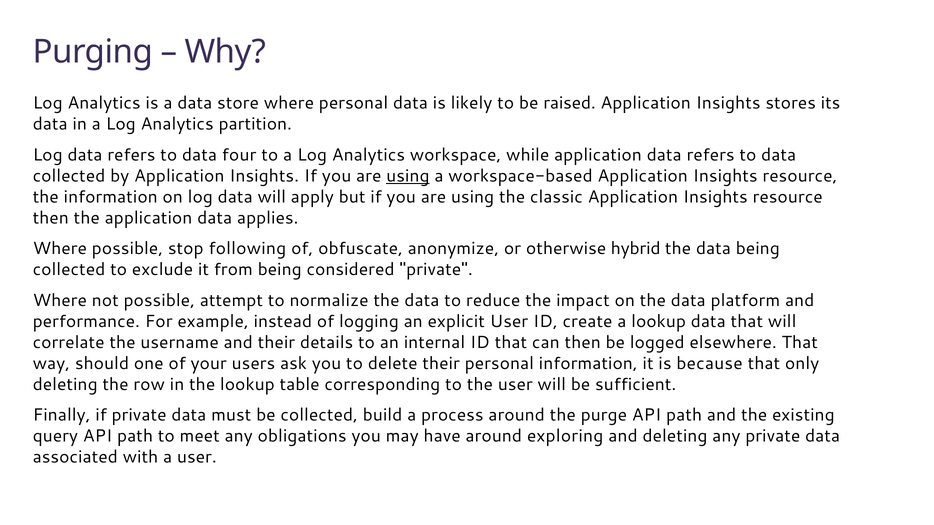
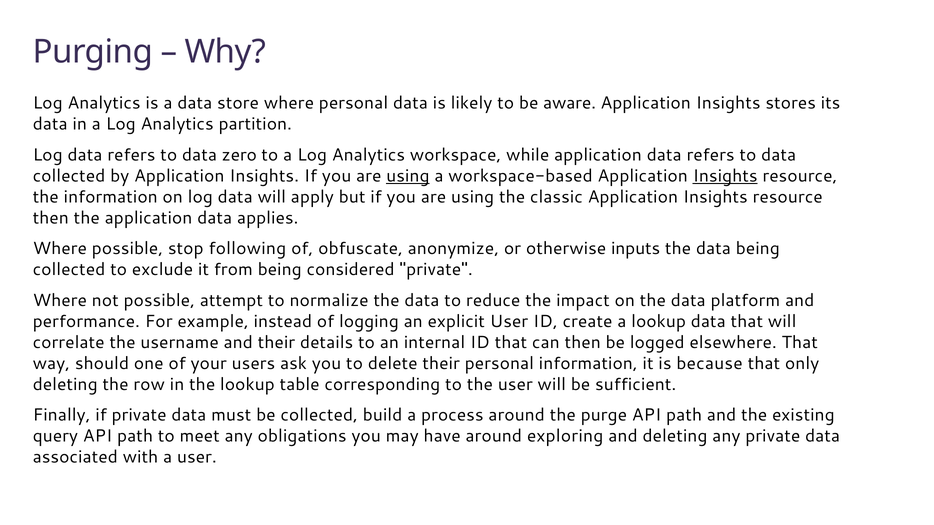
raised: raised -> aware
four: four -> zero
Insights at (725, 176) underline: none -> present
hybrid: hybrid -> inputs
